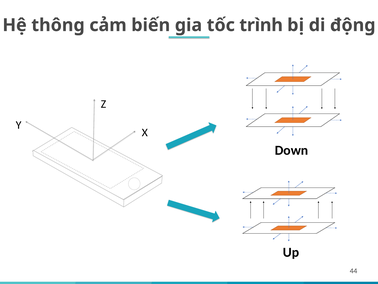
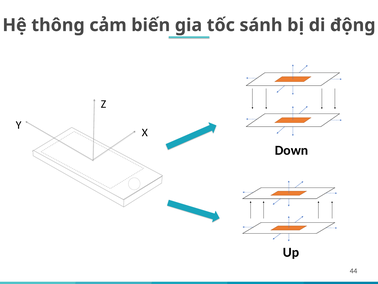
trình: trình -> sánh
